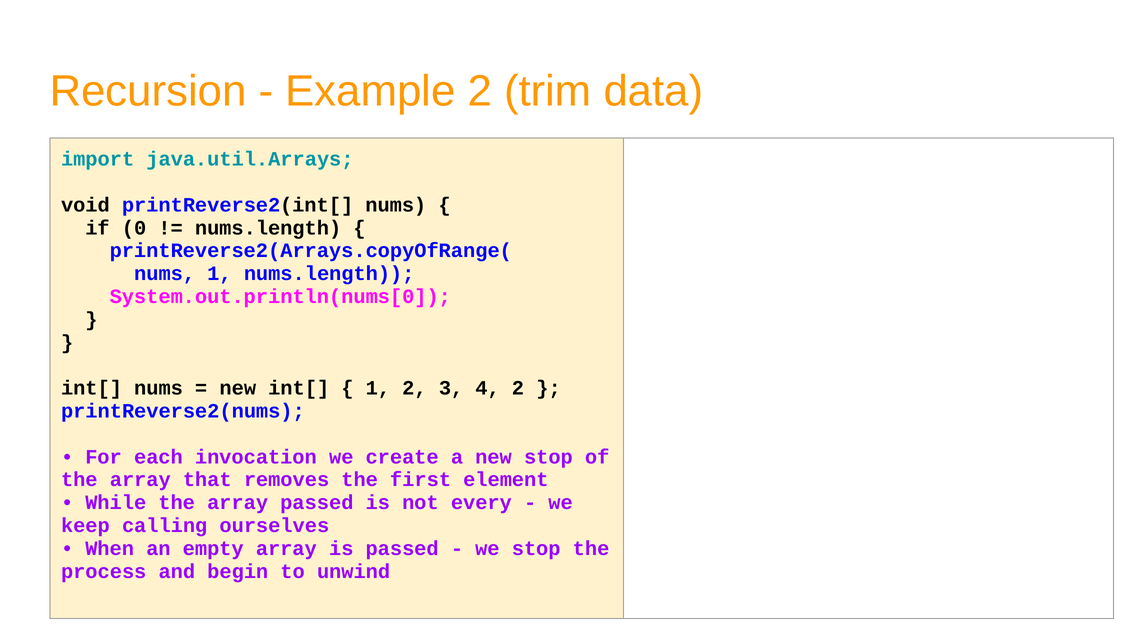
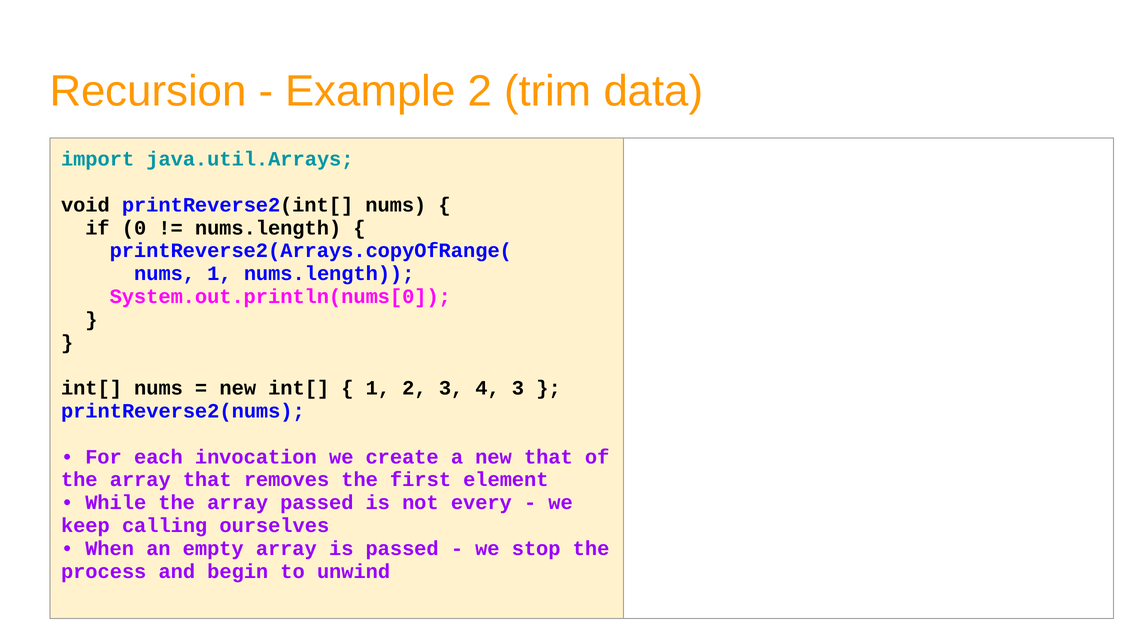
4 2: 2 -> 3
new stop: stop -> that
